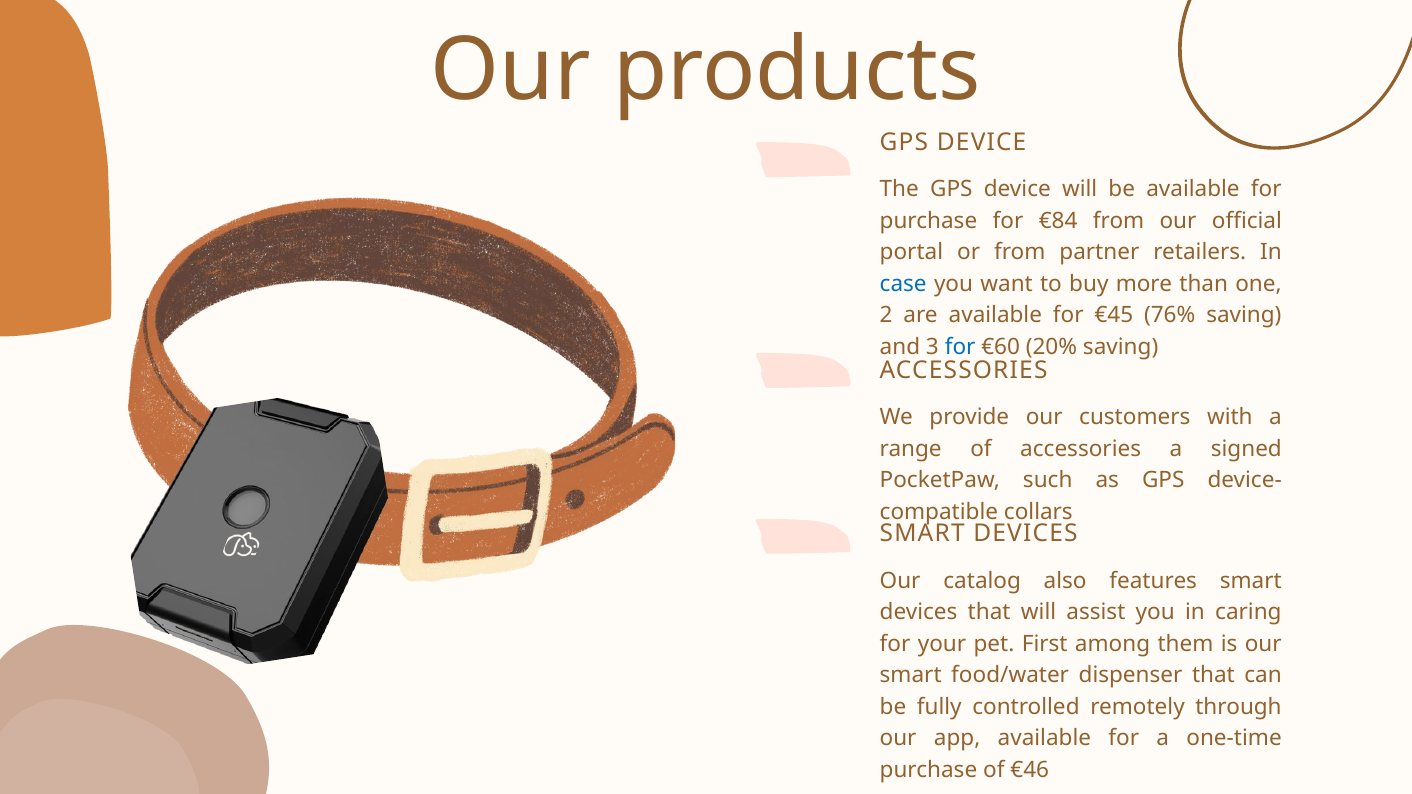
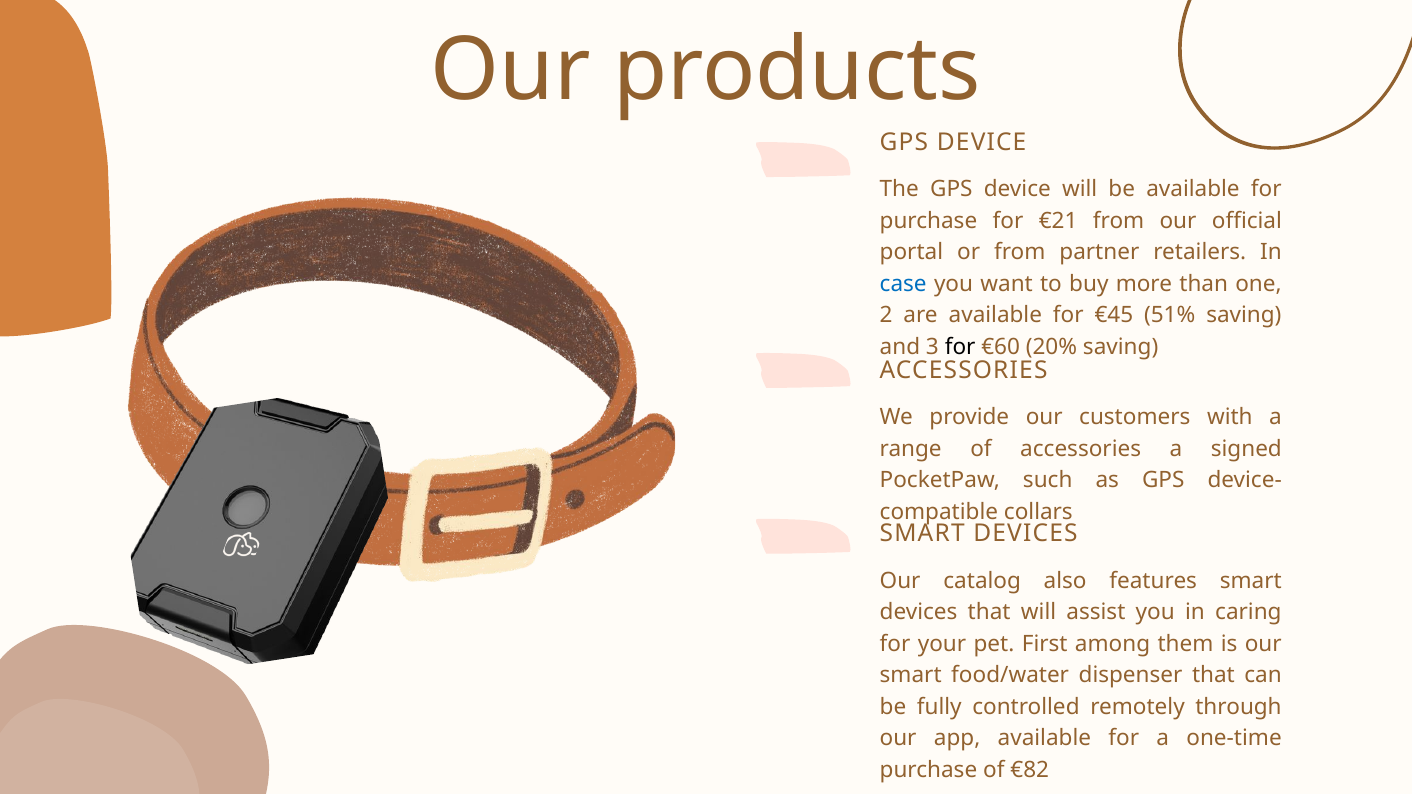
€84: €84 -> €21
76%: 76% -> 51%
for at (960, 347) colour: blue -> black
€46: €46 -> €82
